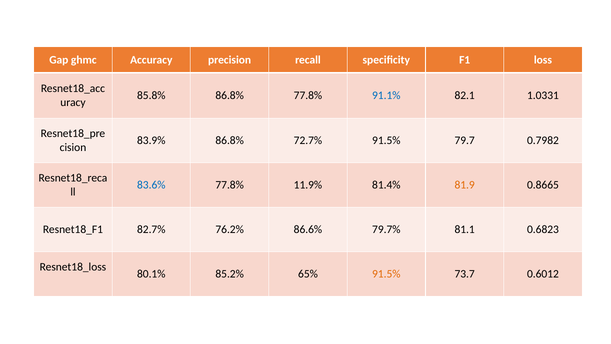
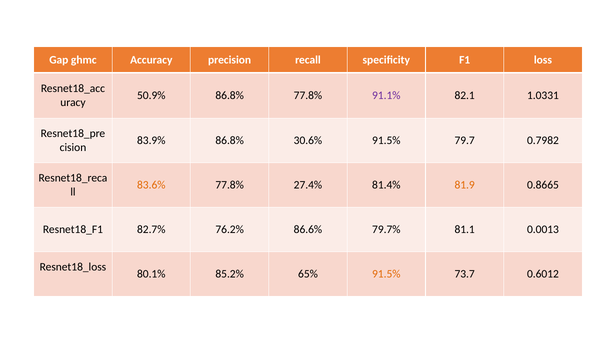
85.8%: 85.8% -> 50.9%
91.1% colour: blue -> purple
72.7%: 72.7% -> 30.6%
83.6% colour: blue -> orange
11.9%: 11.9% -> 27.4%
0.6823: 0.6823 -> 0.0013
